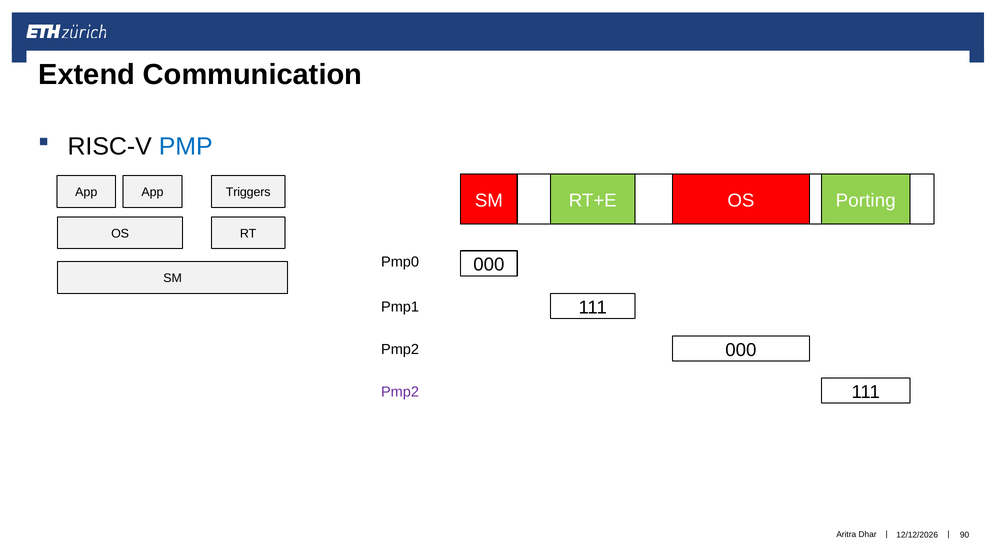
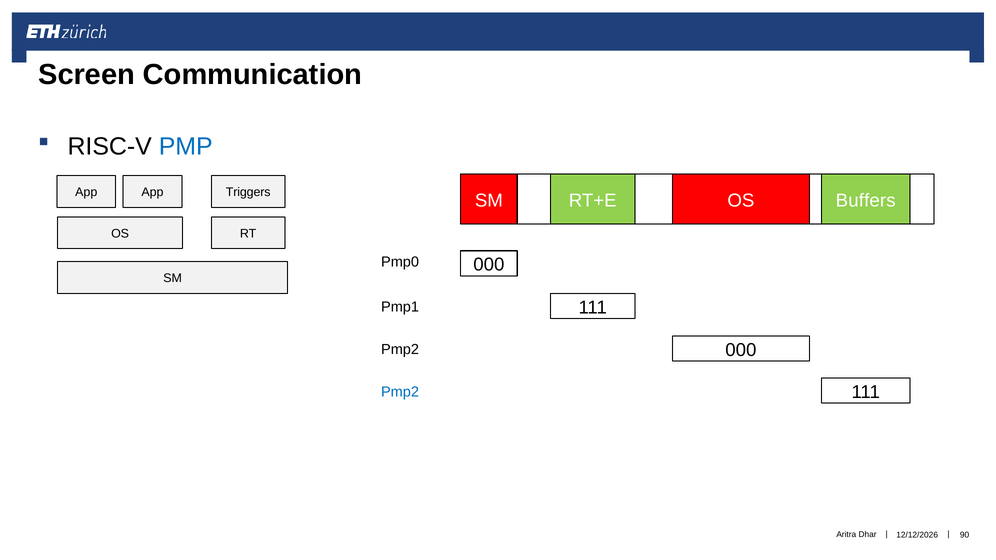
Extend: Extend -> Screen
Porting: Porting -> Buffers
Pmp2 at (400, 392) colour: purple -> blue
